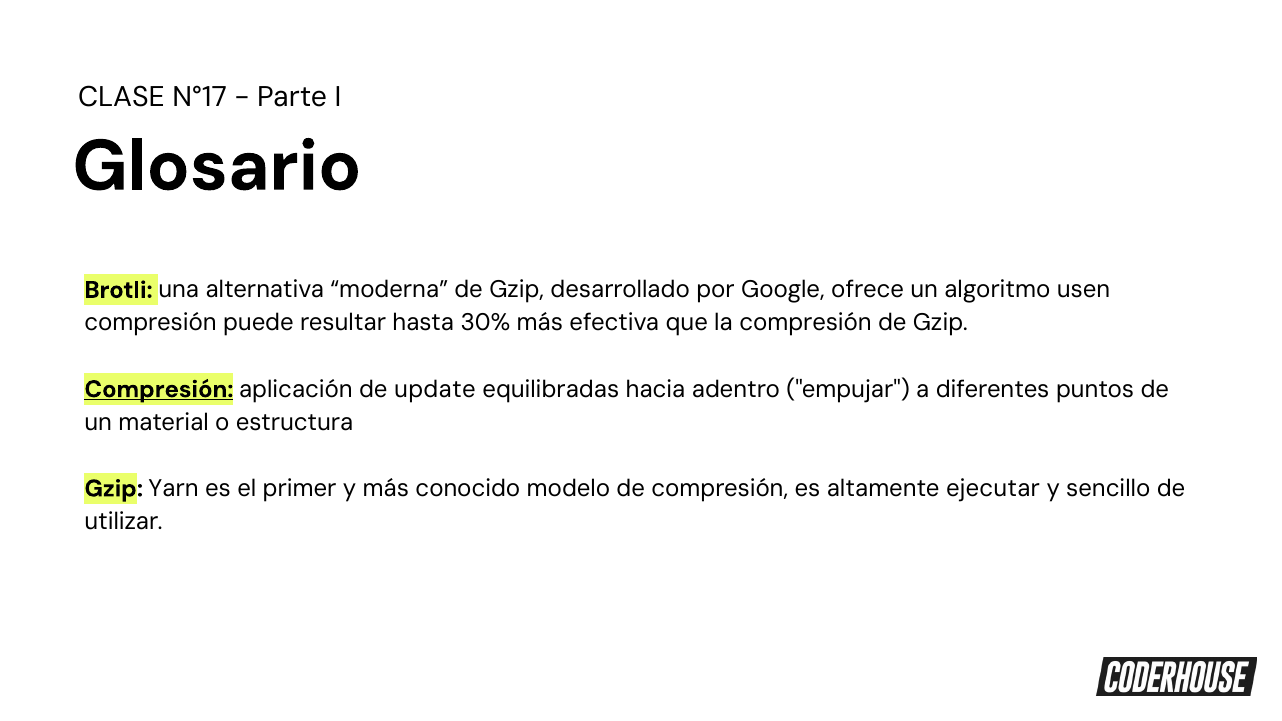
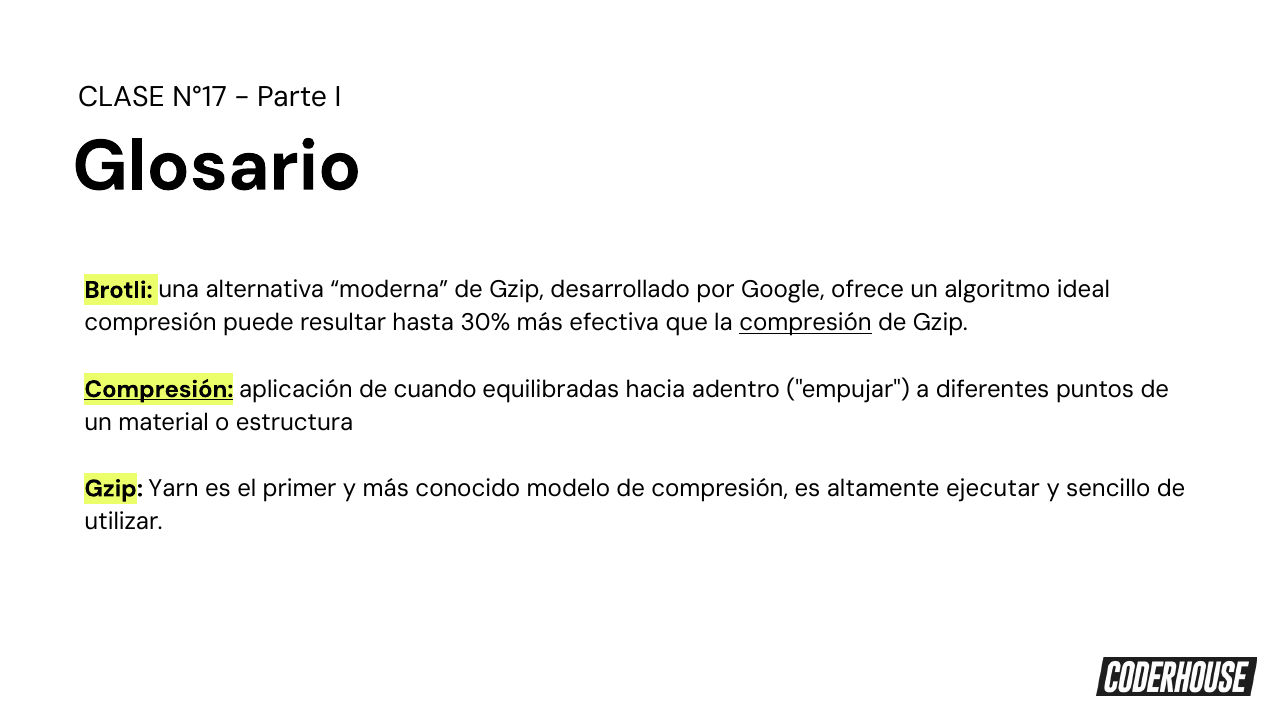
usen: usen -> ideal
compresión at (806, 323) underline: none -> present
update: update -> cuando
